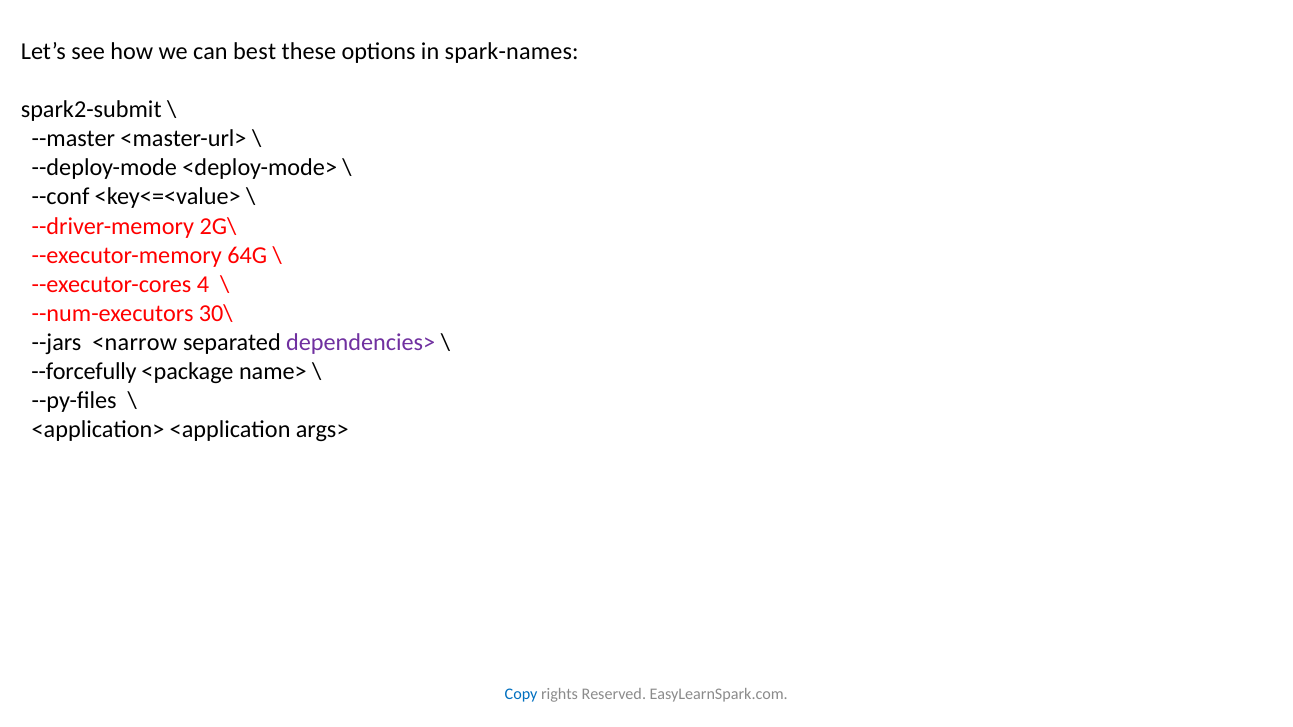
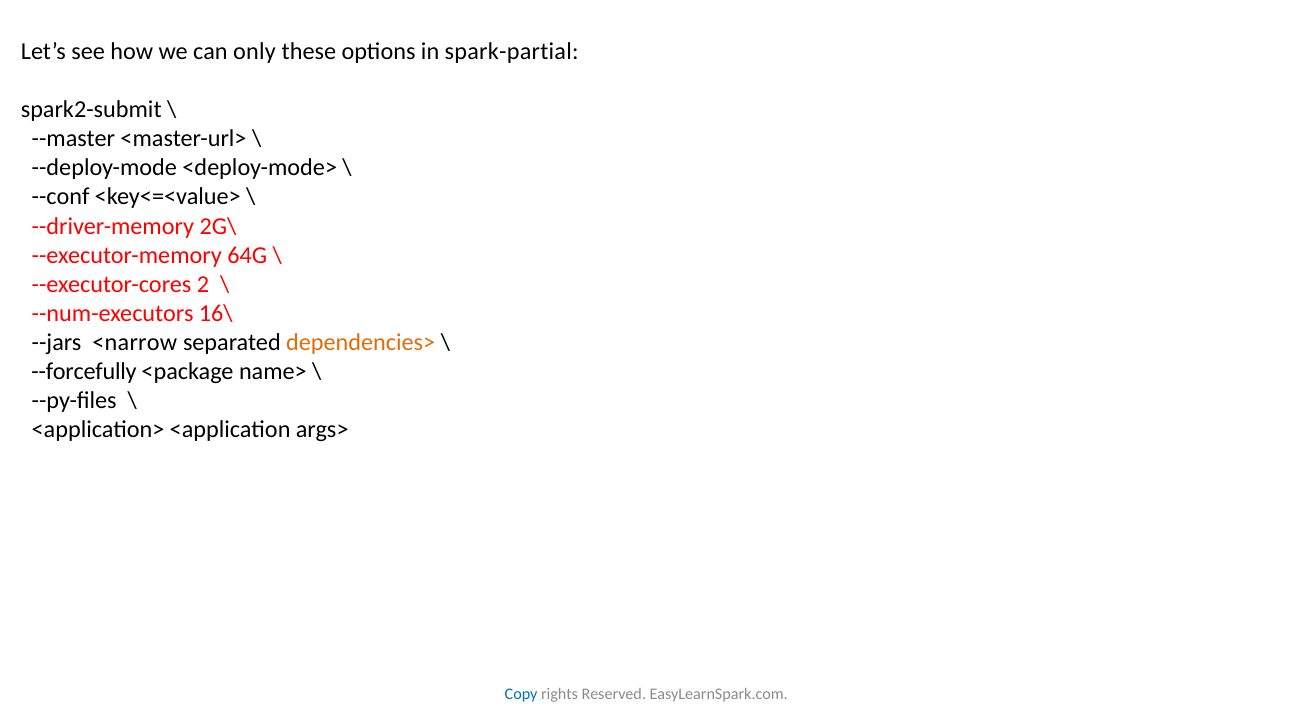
best: best -> only
spark-names: spark-names -> spark-partial
4: 4 -> 2
30\: 30\ -> 16\
dependencies> colour: purple -> orange
